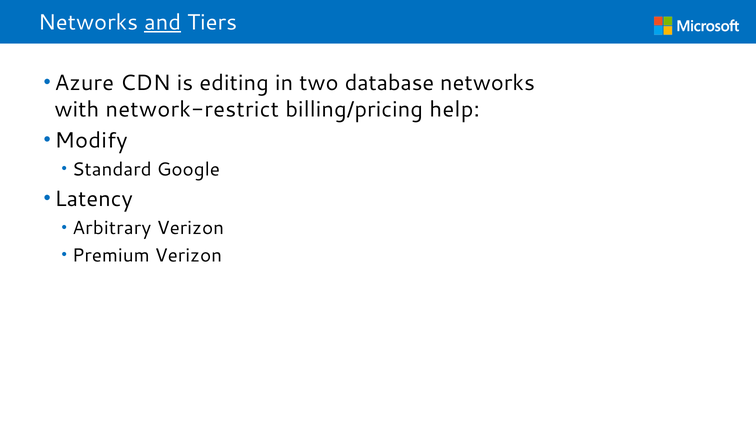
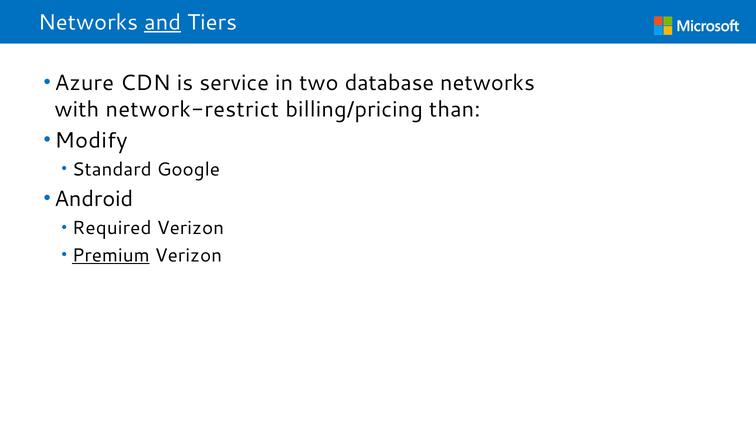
editing: editing -> service
help: help -> than
Latency: Latency -> Android
Arbitrary: Arbitrary -> Required
Premium underline: none -> present
